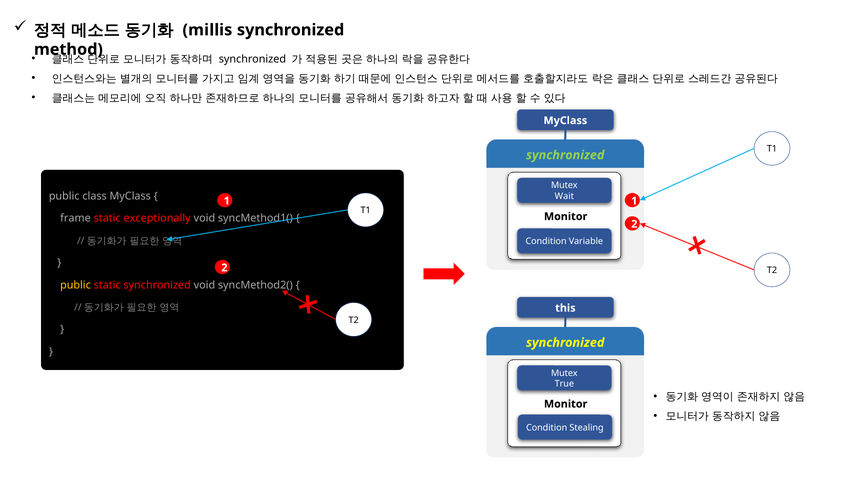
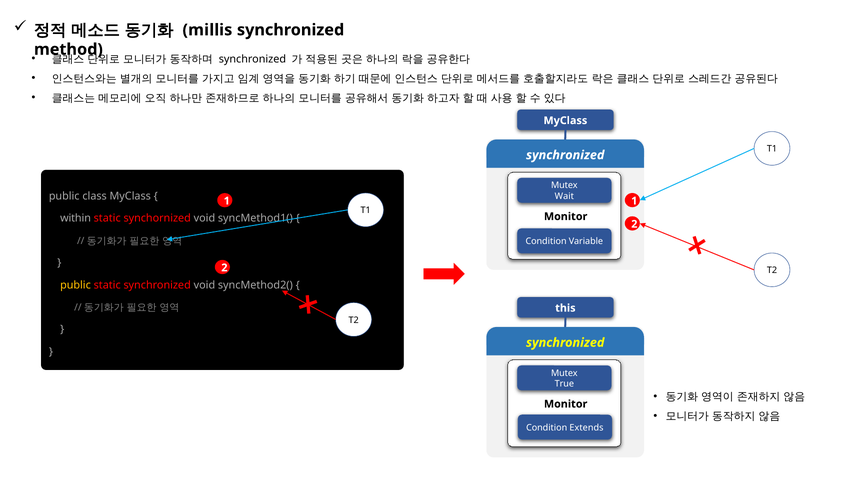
synchronized at (565, 155) colour: light green -> white
frame: frame -> within
exceptionally: exceptionally -> synchornized
Stealing: Stealing -> Extends
